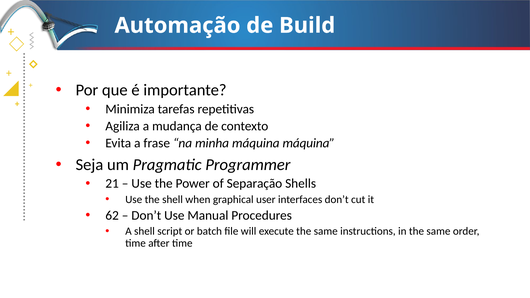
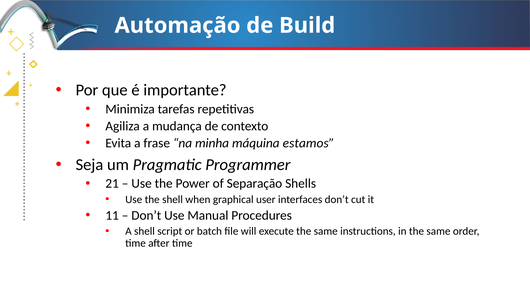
máquina máquina: máquina -> estamos
62: 62 -> 11
